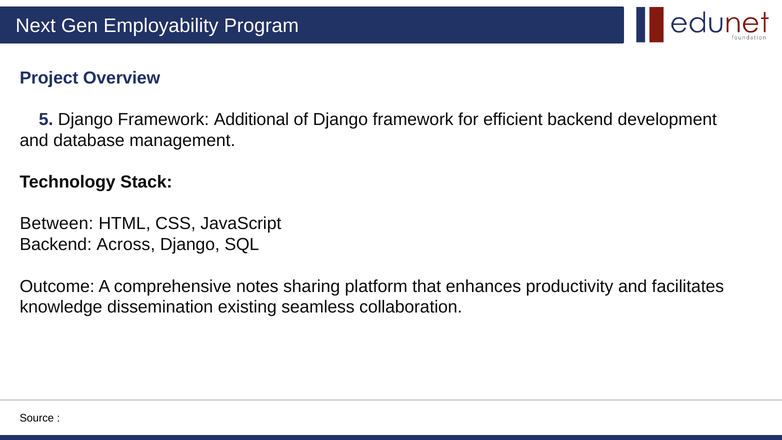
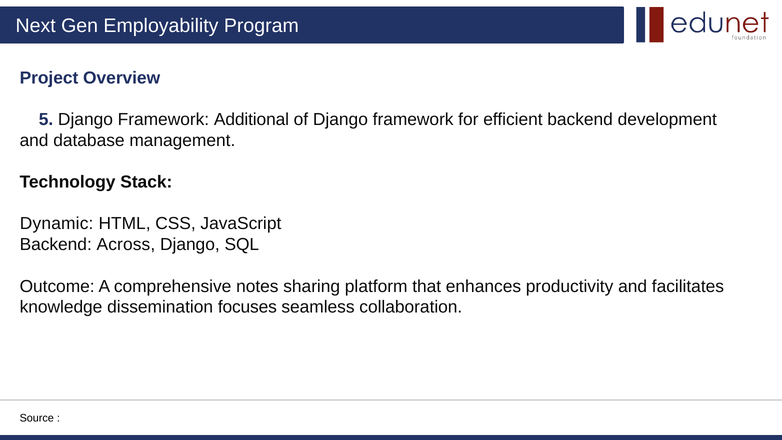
Between: Between -> Dynamic
existing: existing -> focuses
